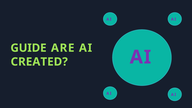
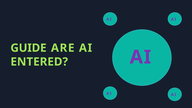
CREATED: CREATED -> ENTERED
